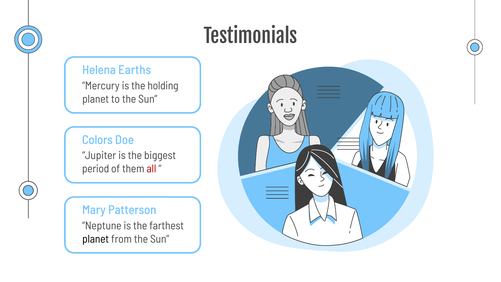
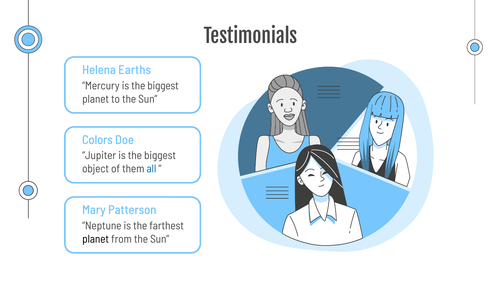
Mercury is the holding: holding -> biggest
period: period -> object
all colour: red -> blue
